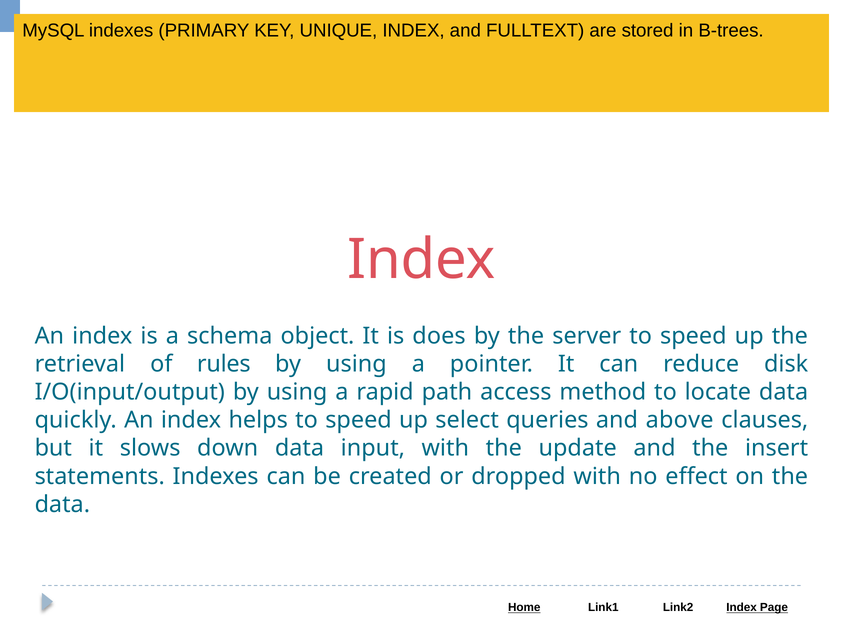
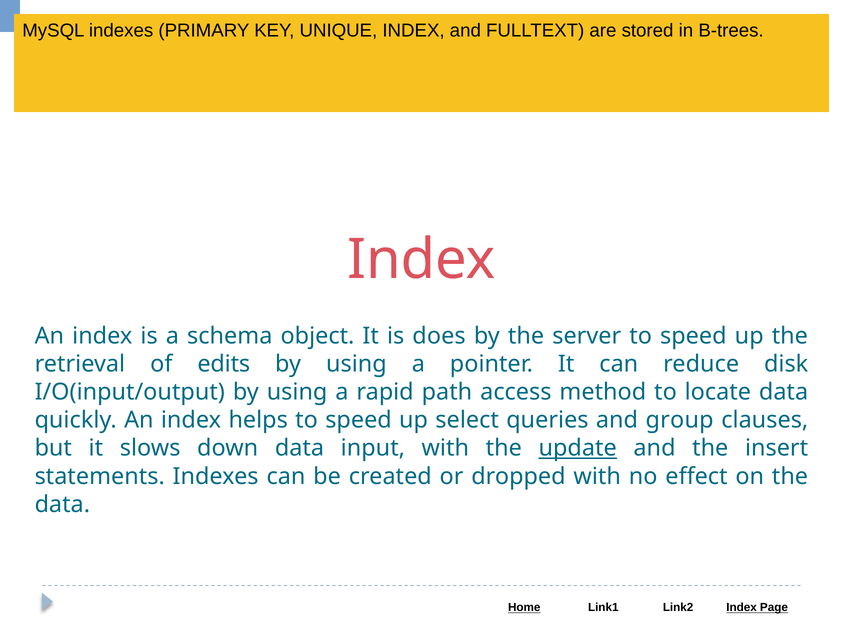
rules: rules -> edits
above: above -> group
update underline: none -> present
